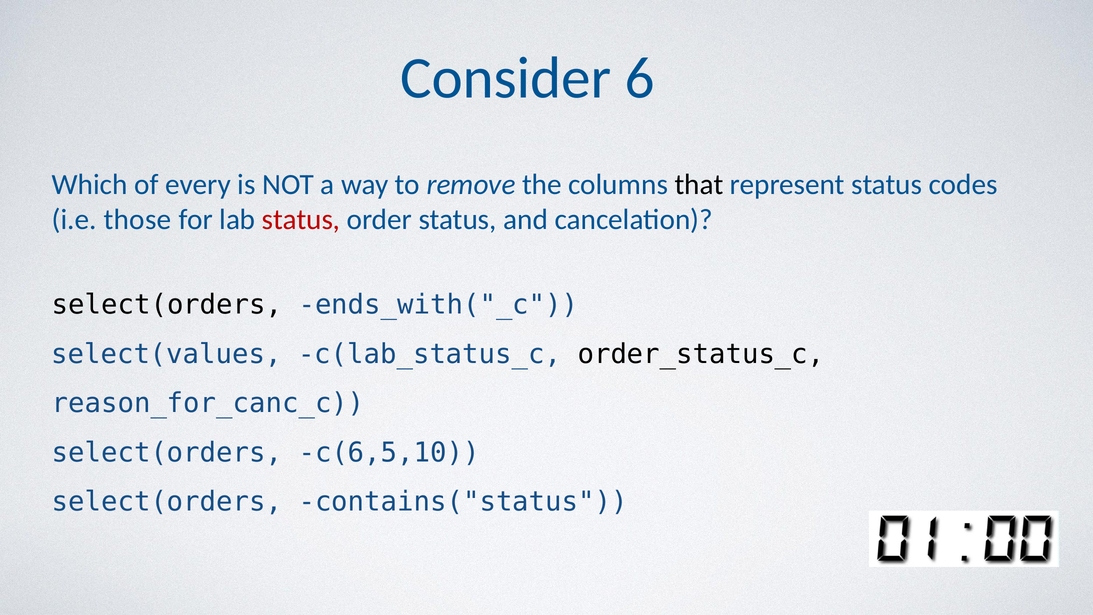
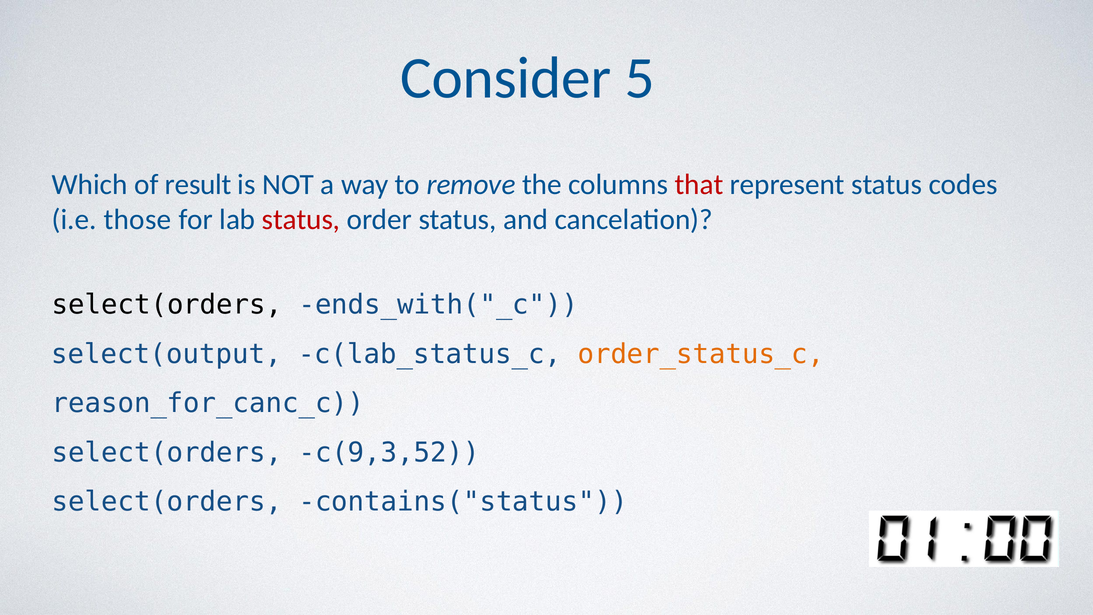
6: 6 -> 5
every: every -> result
that colour: black -> red
select(values: select(values -> select(output
order_status_c colour: black -> orange
c(6,5,10: c(6,5,10 -> c(9,3,52
